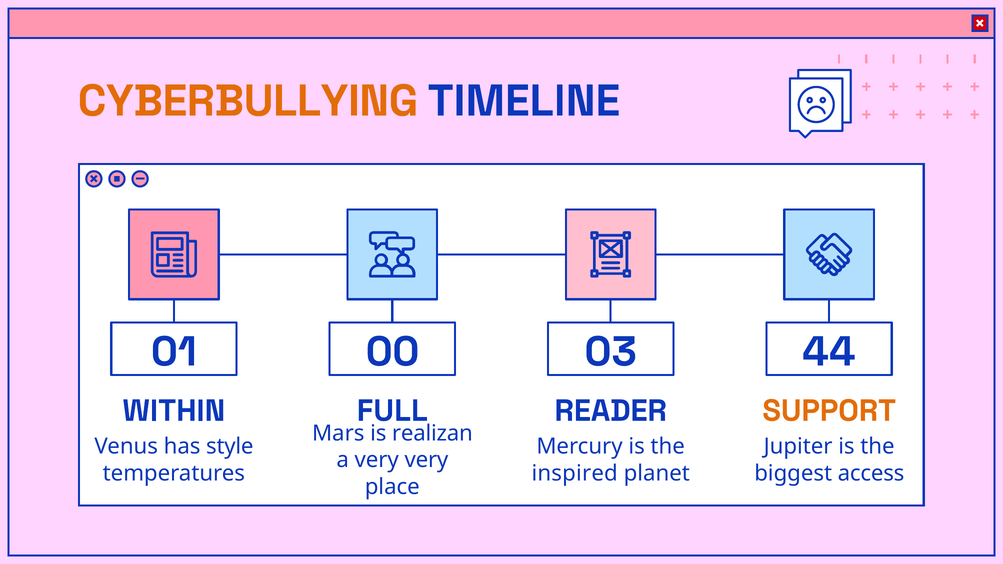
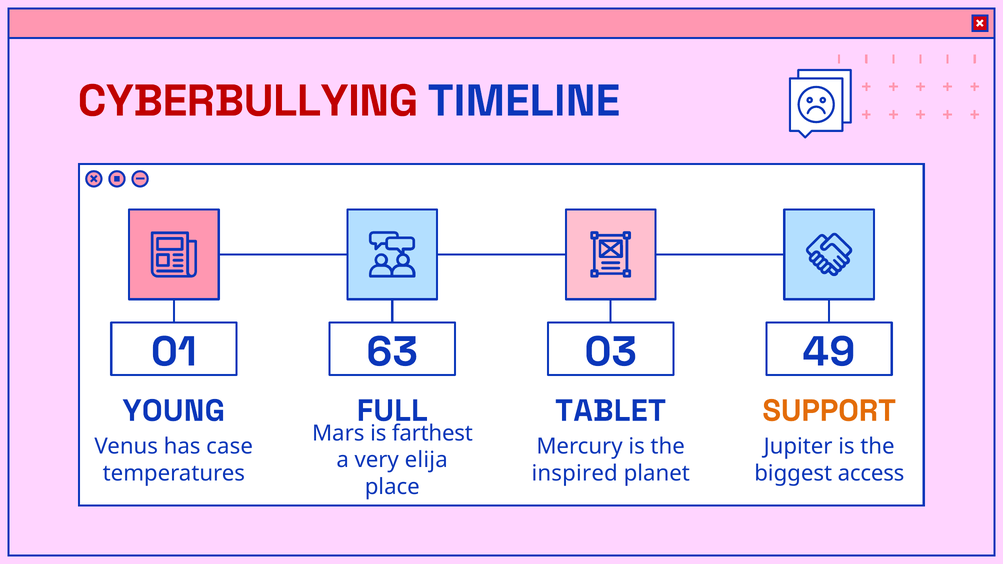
CYBERBULLYING colour: orange -> red
00: 00 -> 63
44: 44 -> 49
WITHIN: WITHIN -> YOUNG
READER: READER -> TABLET
realizan: realizan -> farthest
style: style -> case
very very: very -> elija
